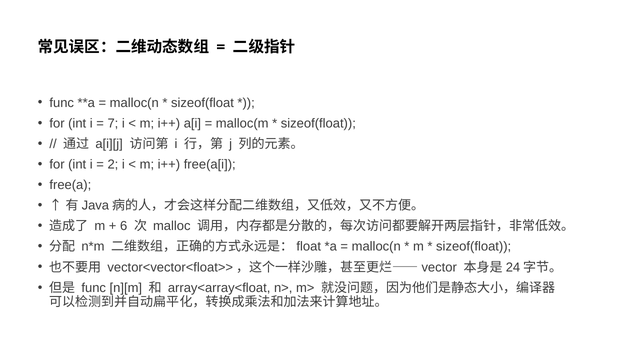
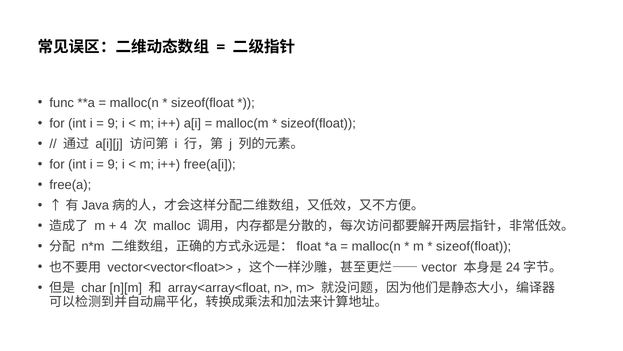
7 at (113, 123): 7 -> 9
2 at (113, 164): 2 -> 9
6: 6 -> 4
func at (94, 287): func -> char
